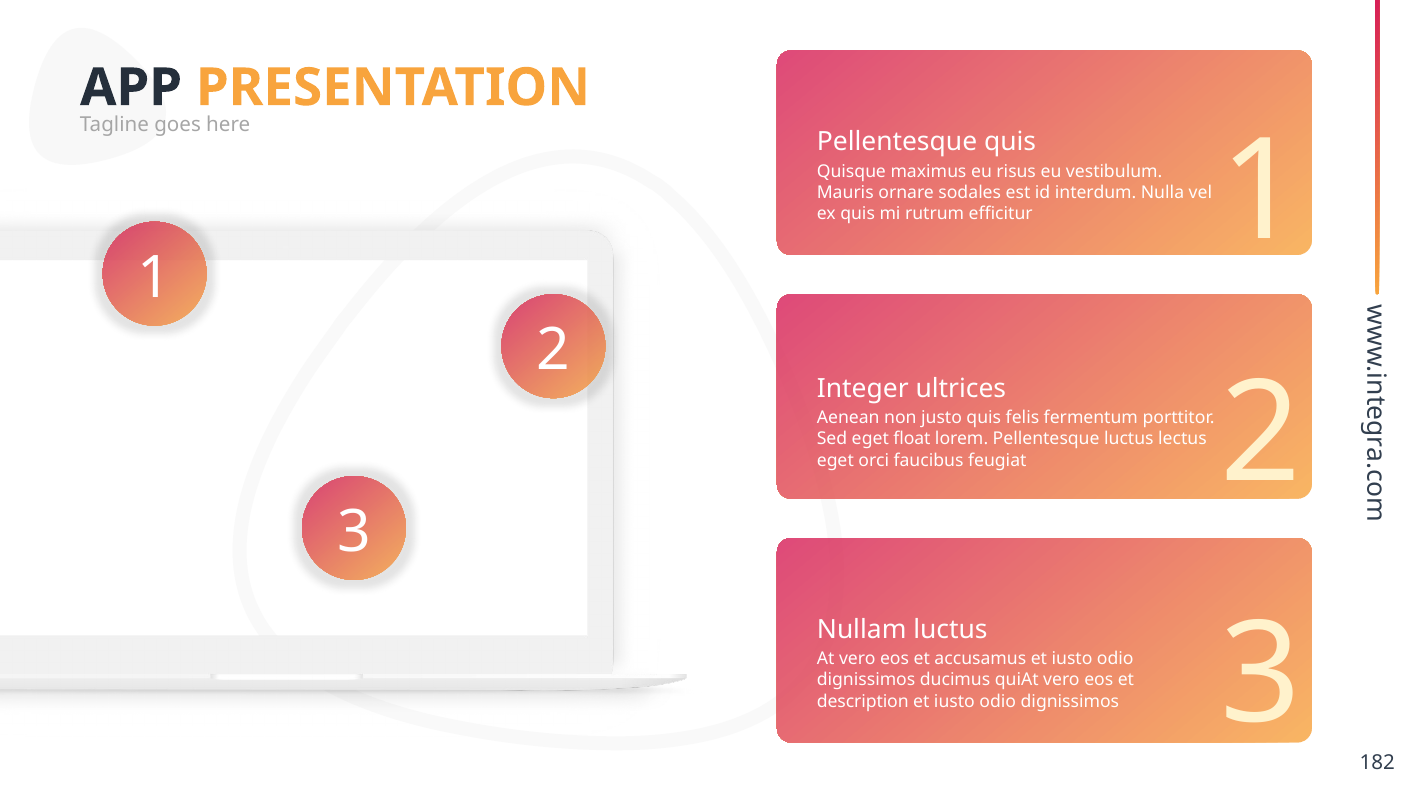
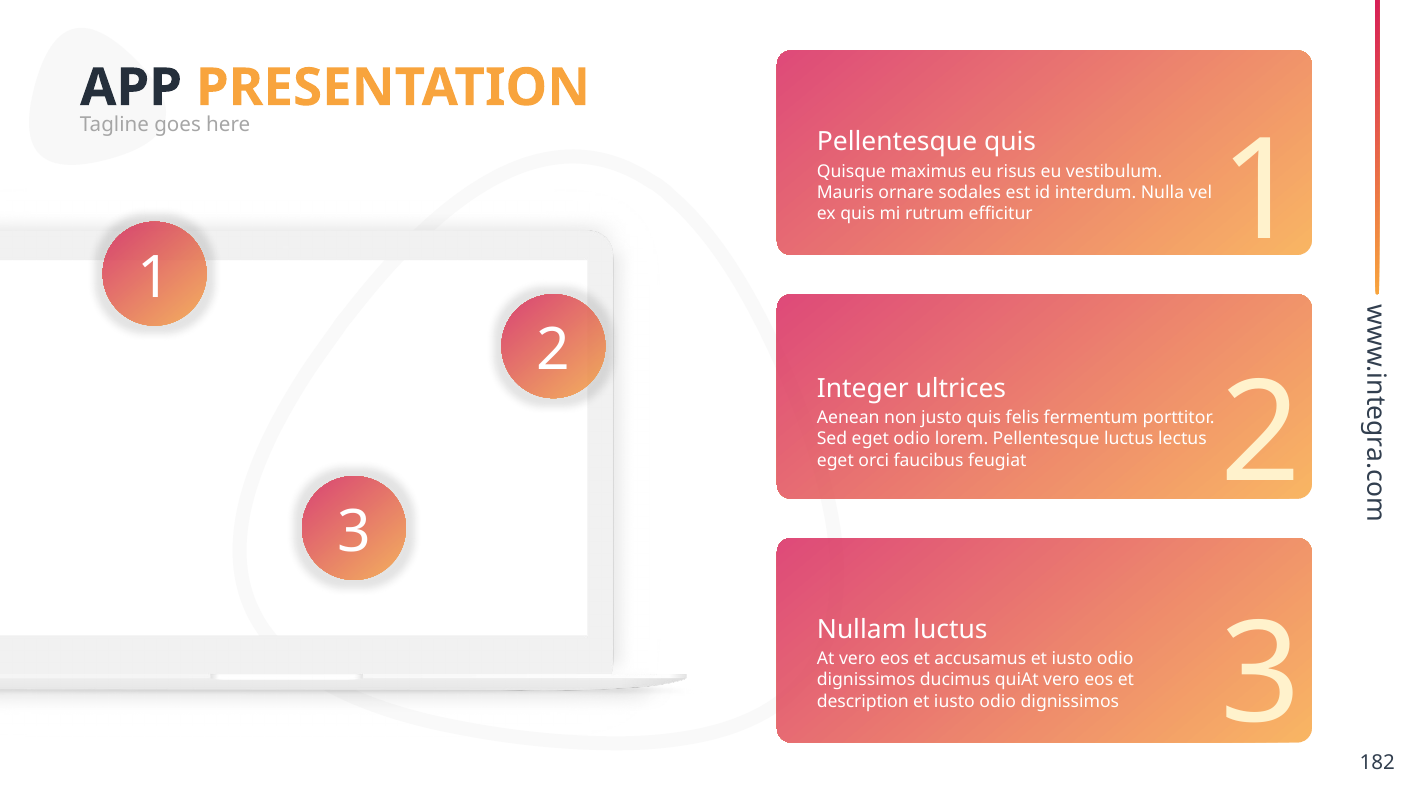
eget float: float -> odio
